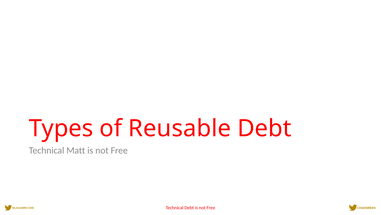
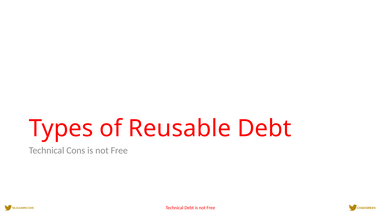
Matt: Matt -> Cons
